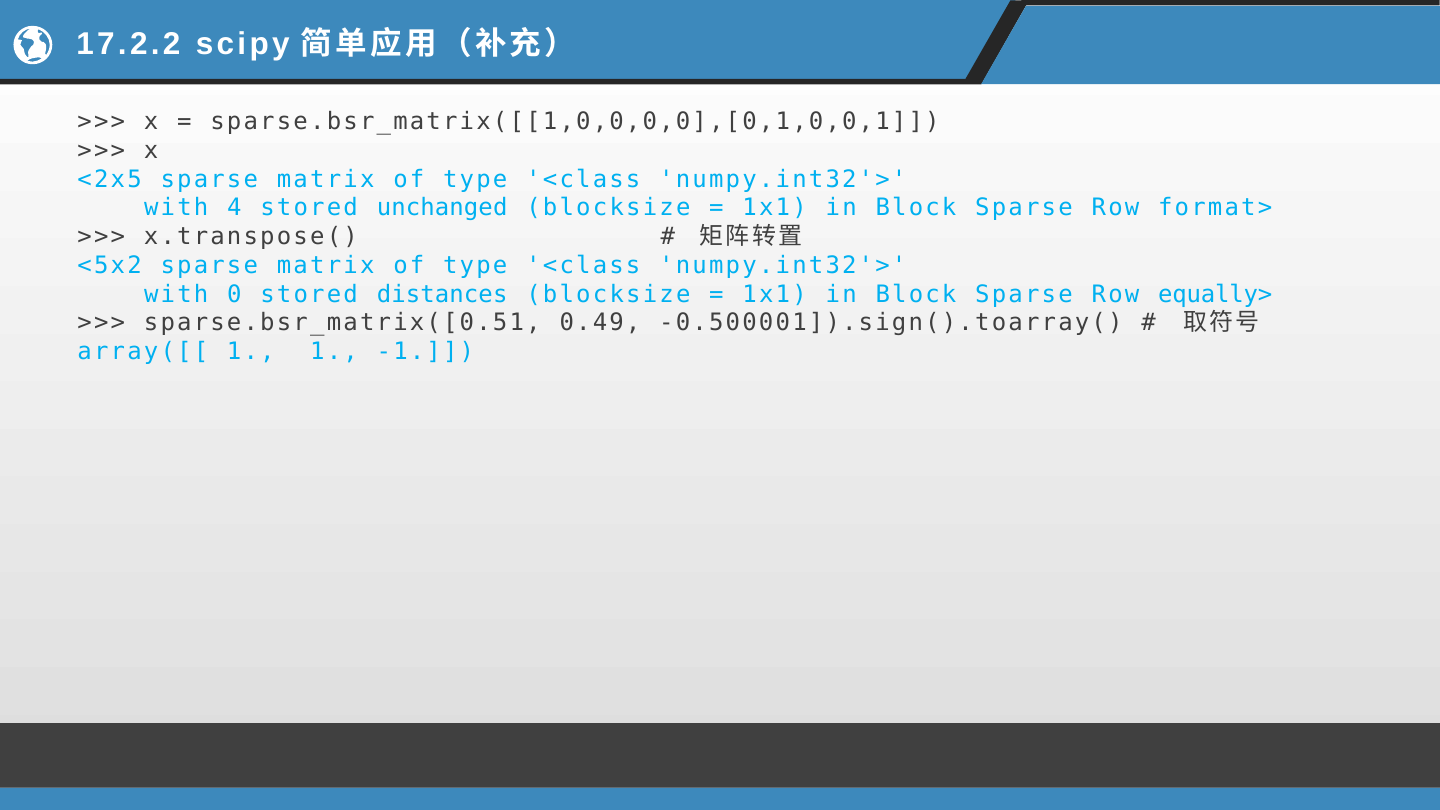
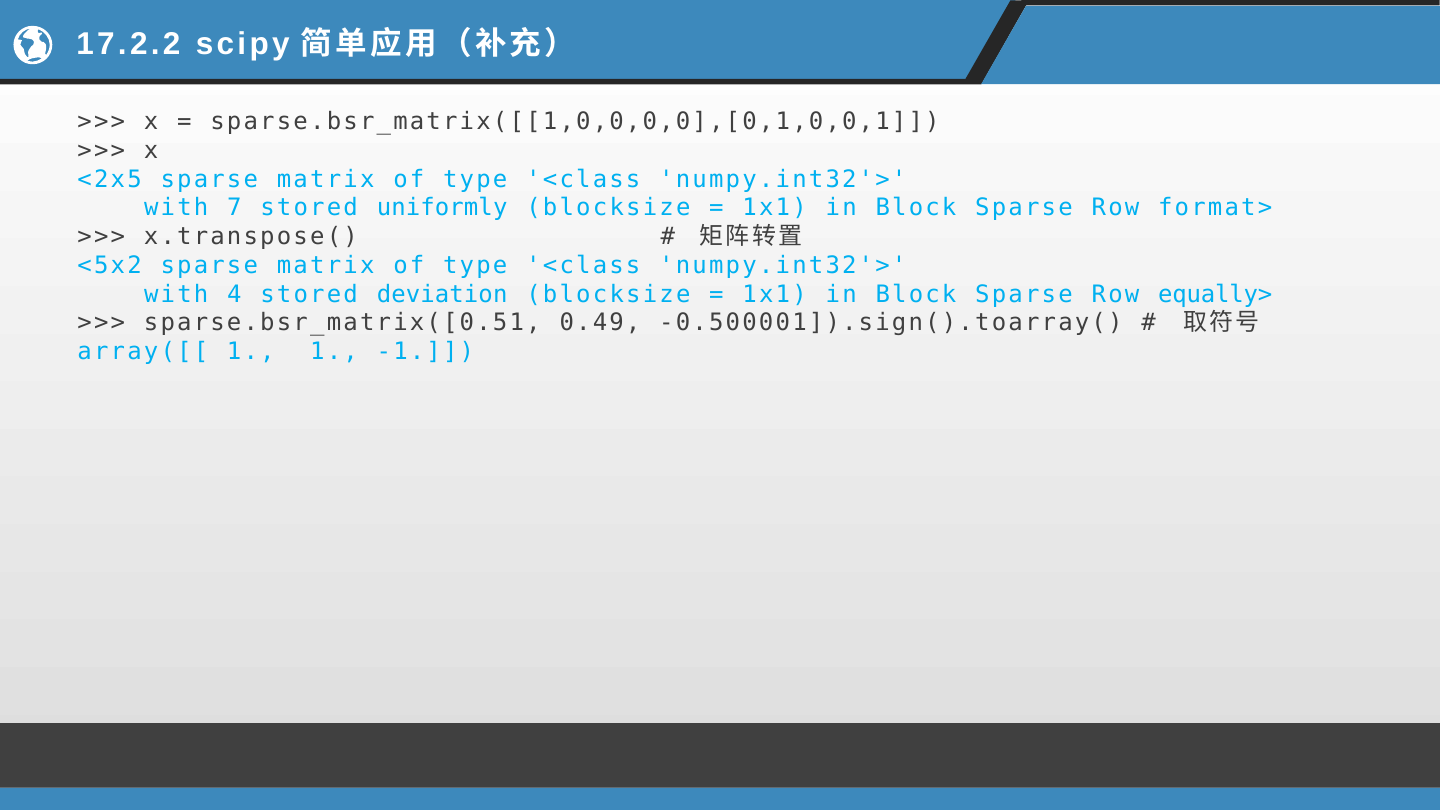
4: 4 -> 7
unchanged: unchanged -> uniformly
0: 0 -> 4
distances: distances -> deviation
